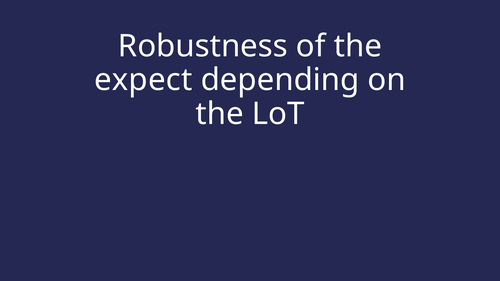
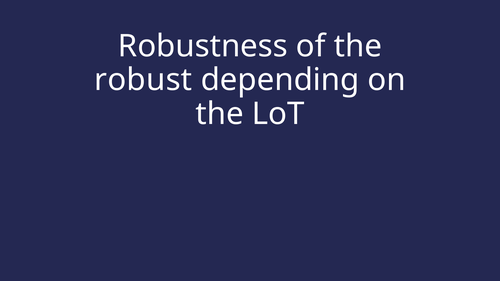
expect: expect -> robust
